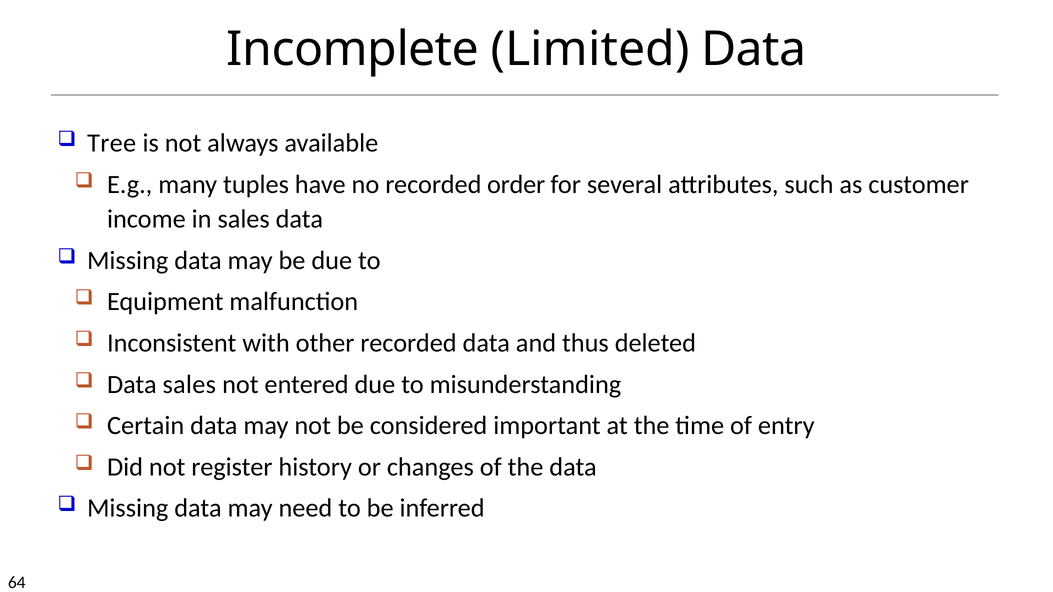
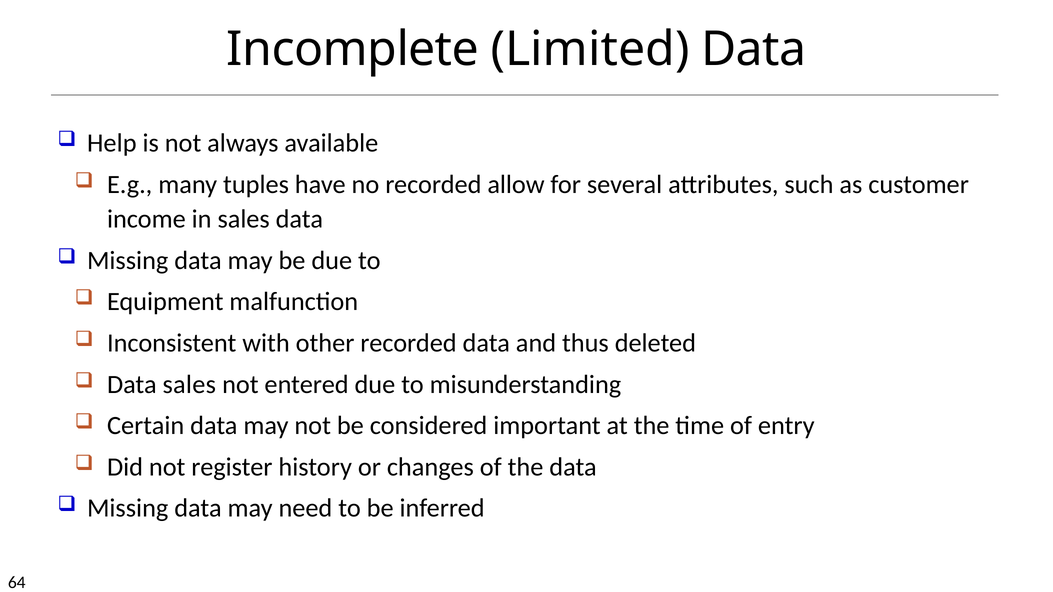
Tree: Tree -> Help
order: order -> allow
